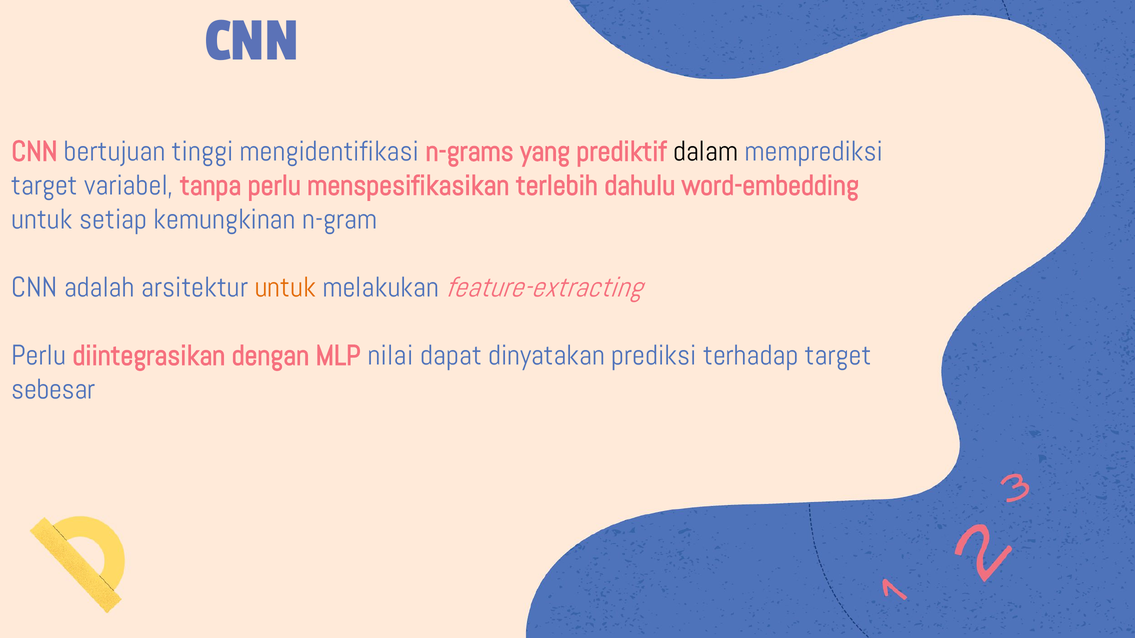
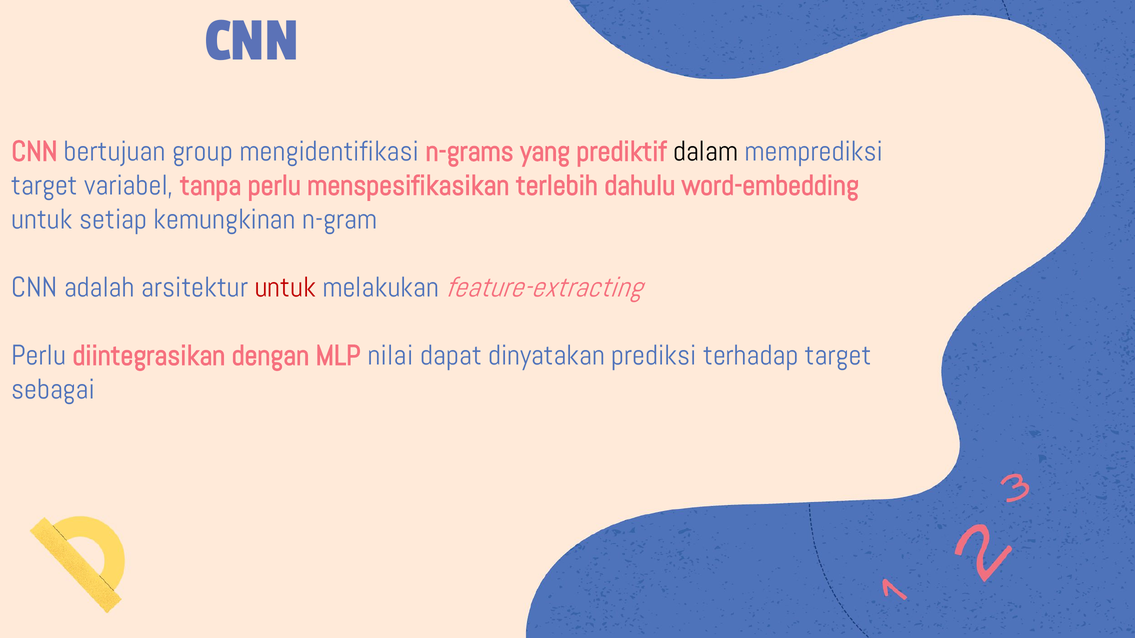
tinggi: tinggi -> group
untuk at (285, 288) colour: orange -> red
sebesar: sebesar -> sebagai
